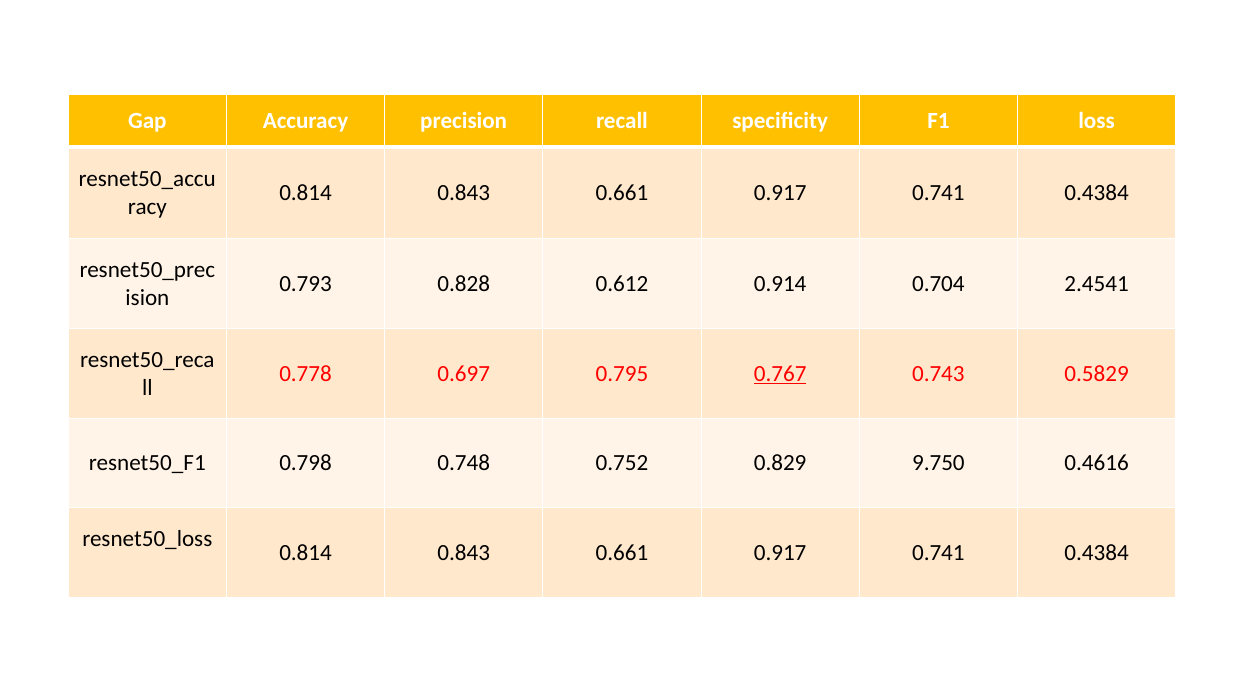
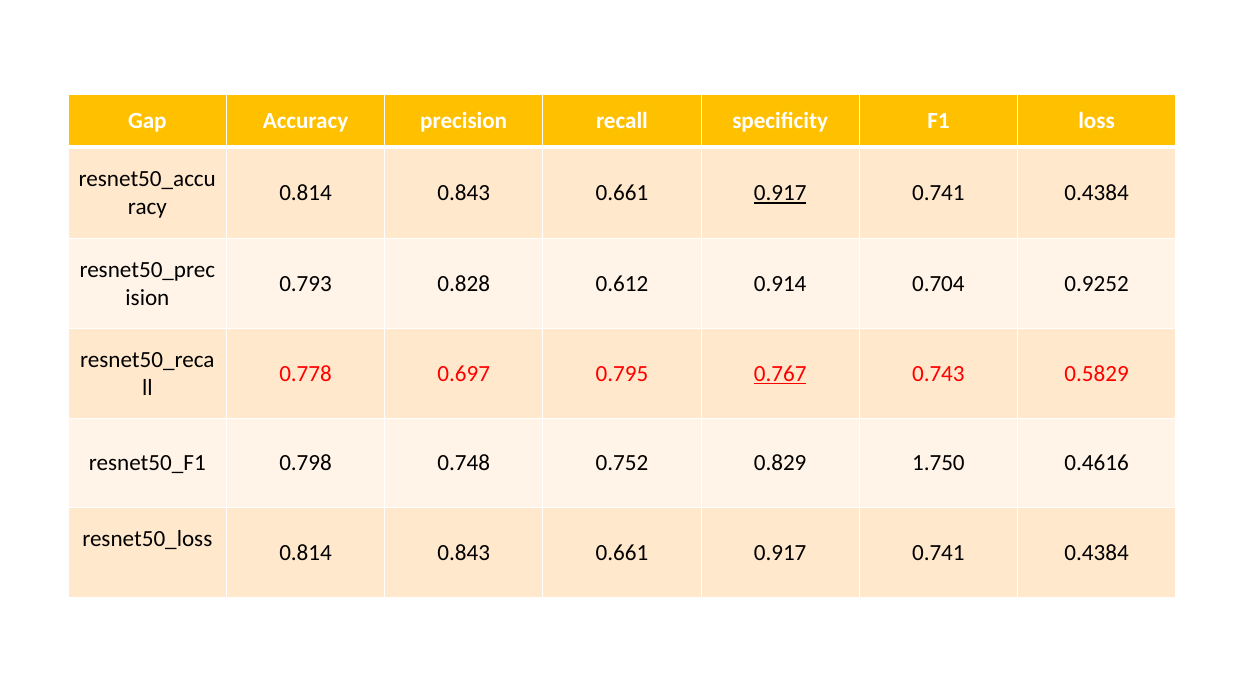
0.917 at (780, 193) underline: none -> present
2.4541: 2.4541 -> 0.9252
9.750: 9.750 -> 1.750
